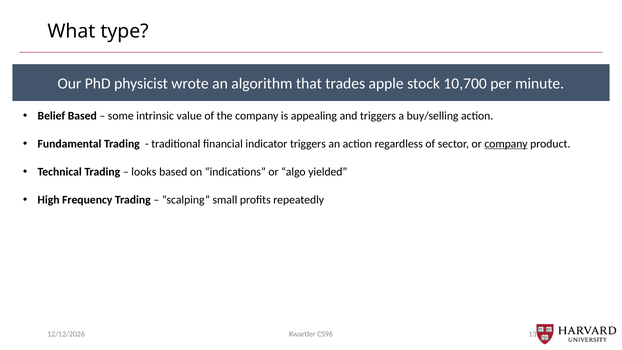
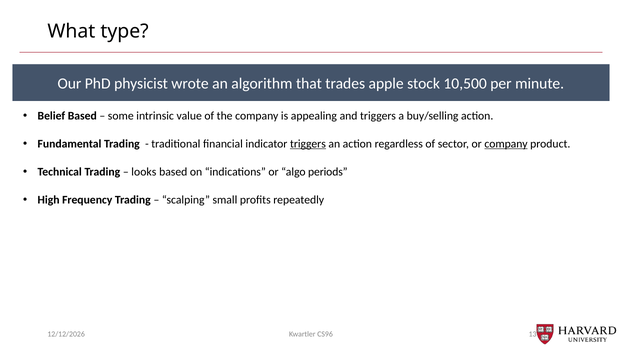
10,700: 10,700 -> 10,500
triggers at (308, 144) underline: none -> present
yielded: yielded -> periods
